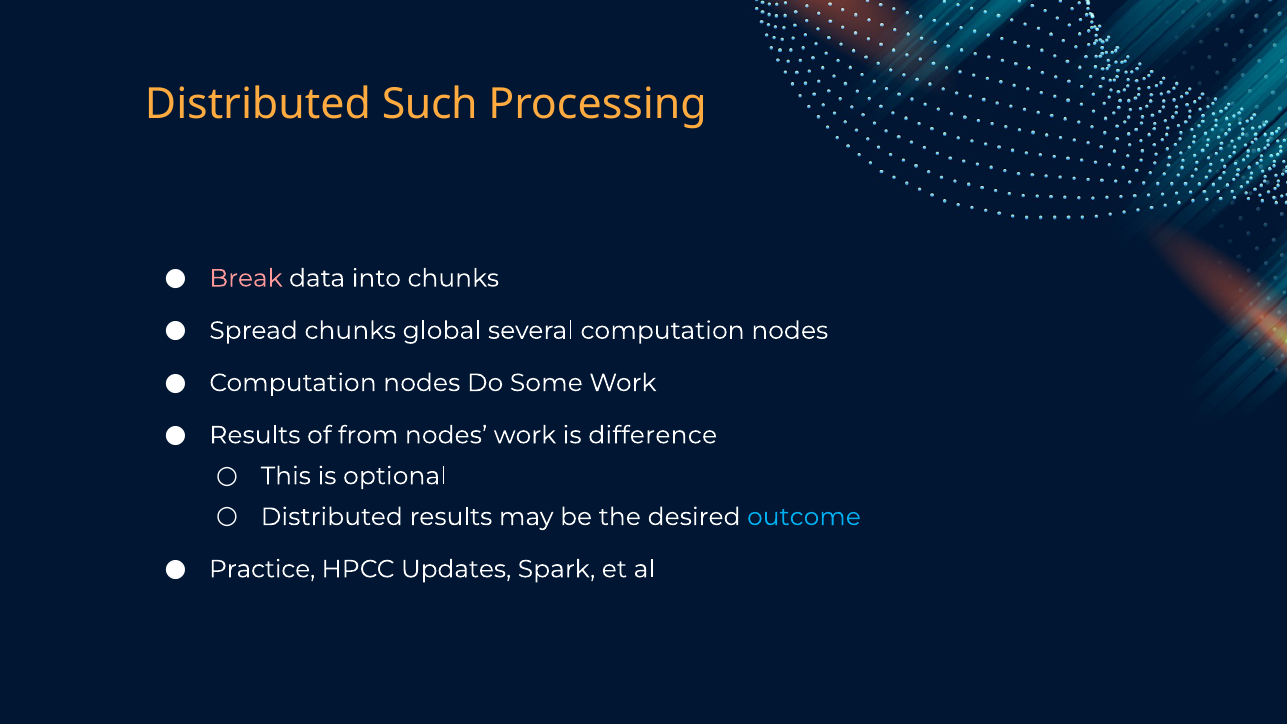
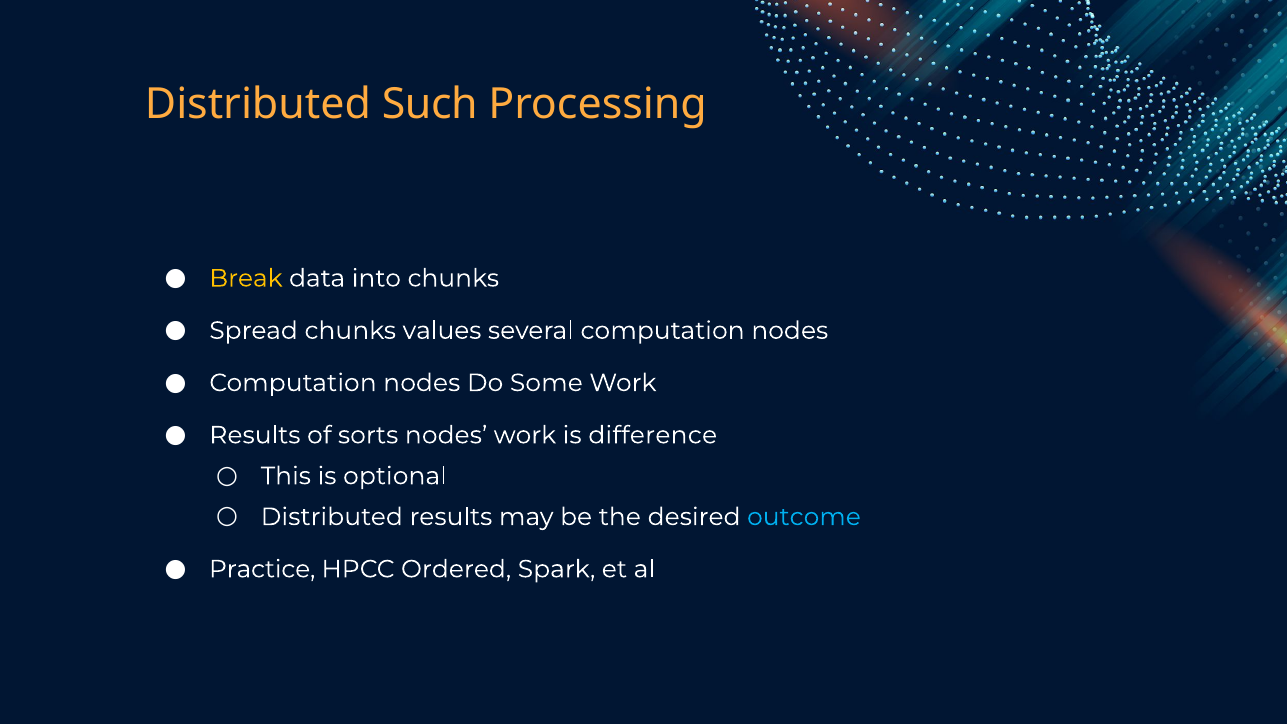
Break colour: pink -> yellow
global: global -> values
from: from -> sorts
Updates: Updates -> Ordered
